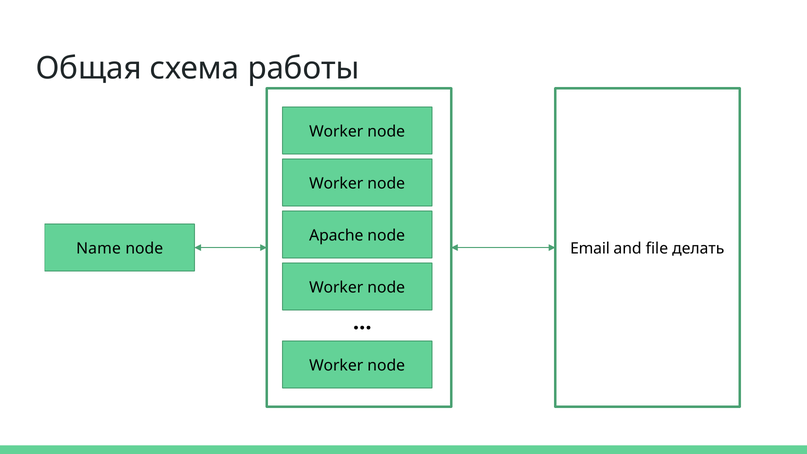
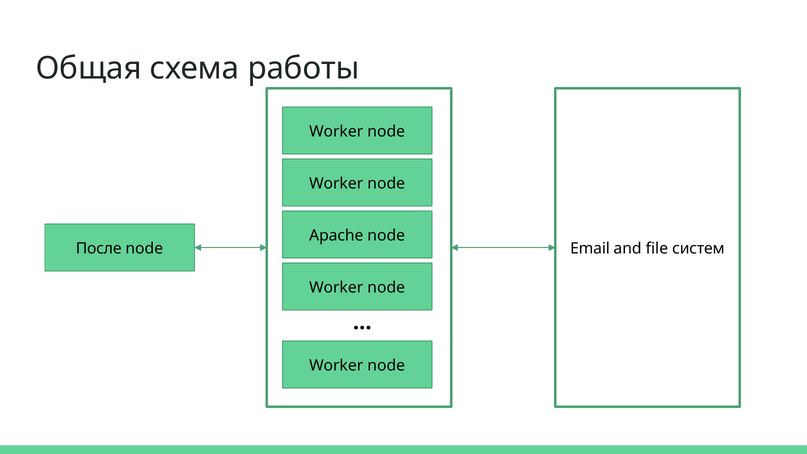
Name: Name -> После
делать: делать -> систем
